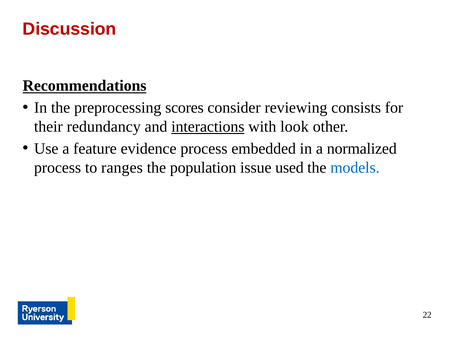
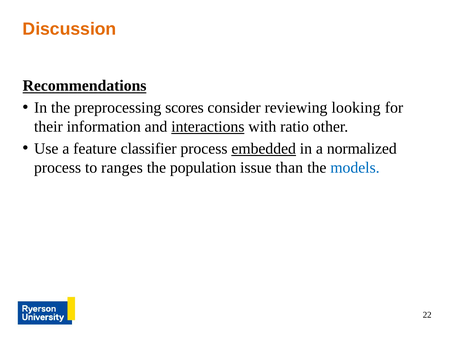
Discussion colour: red -> orange
consists: consists -> looking
redundancy: redundancy -> information
look: look -> ratio
evidence: evidence -> classifier
embedded underline: none -> present
used: used -> than
